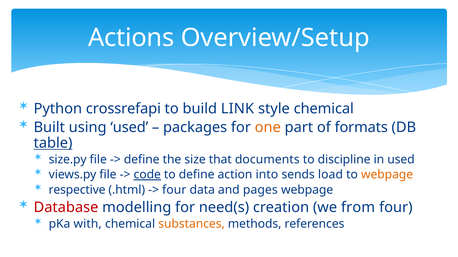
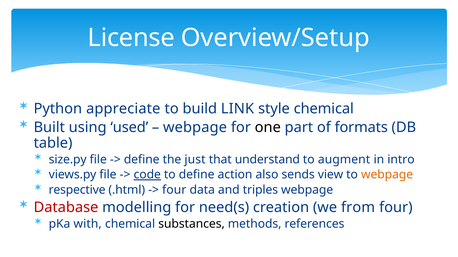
Actions: Actions -> License
crossrefapi: crossrefapi -> appreciate
packages at (195, 128): packages -> webpage
one colour: orange -> black
table underline: present -> none
size: size -> just
documents: documents -> understand
discipline: discipline -> augment
in used: used -> intro
into: into -> also
load: load -> view
pages: pages -> triples
substances colour: orange -> black
